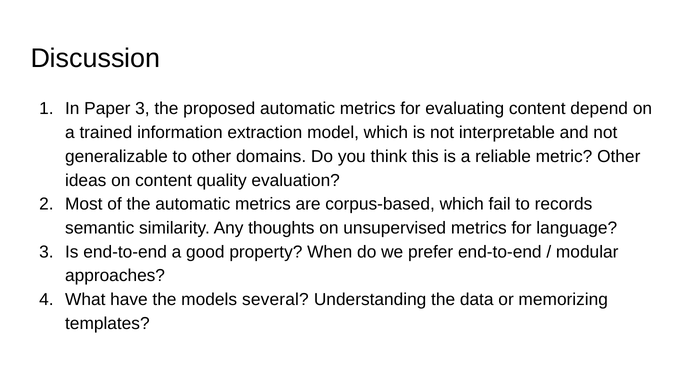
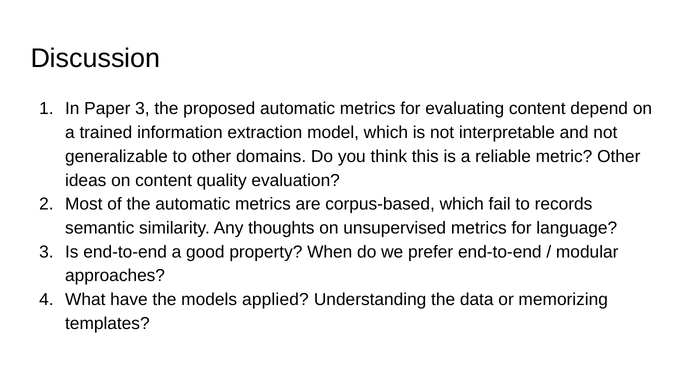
several: several -> applied
